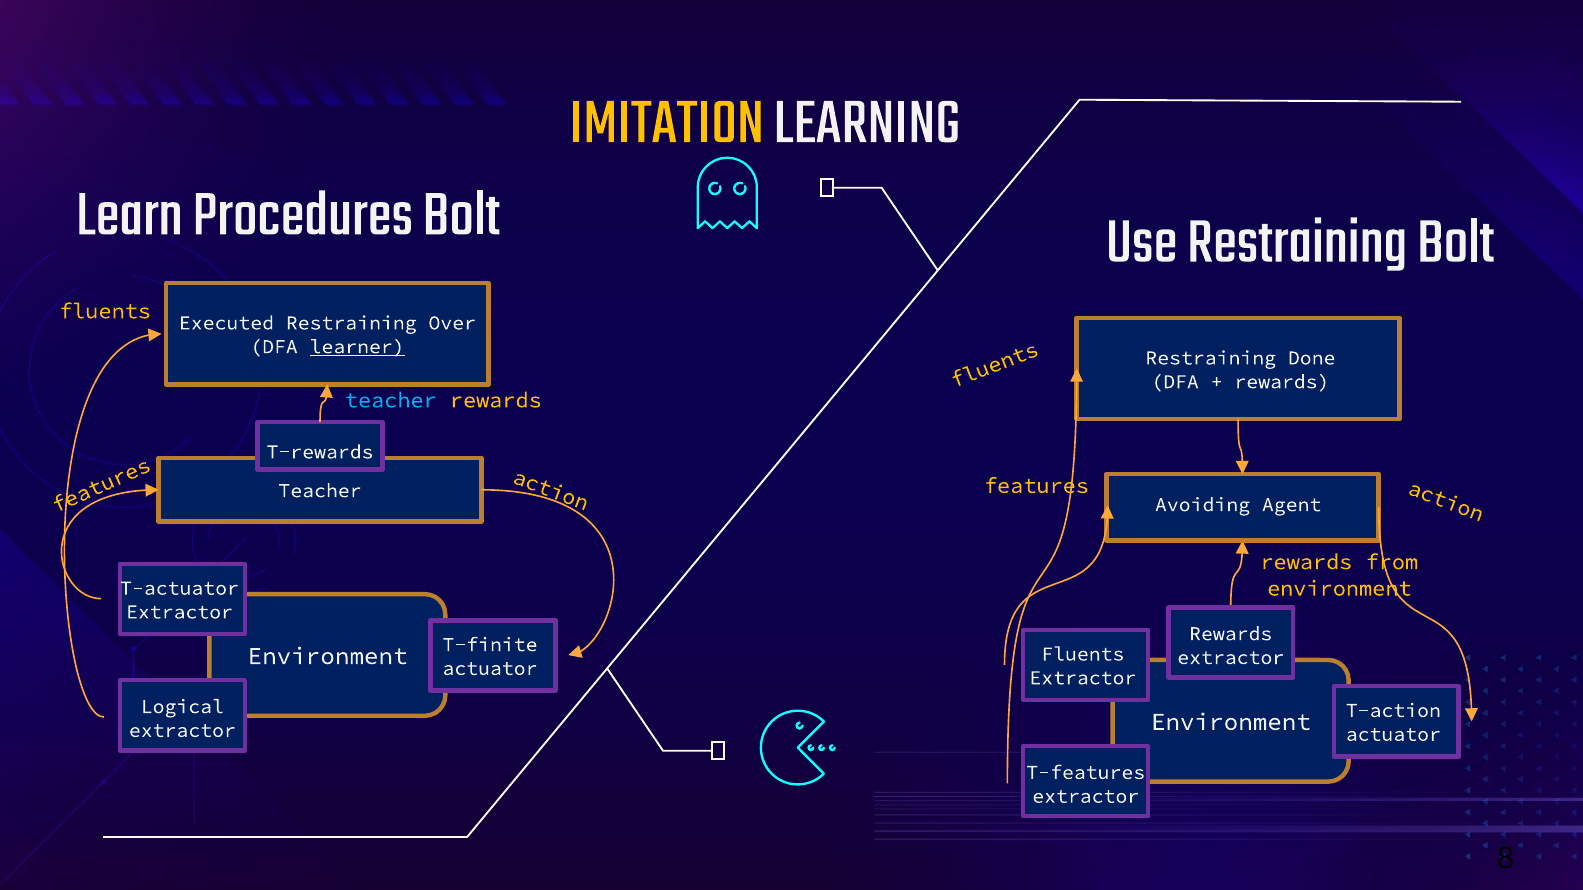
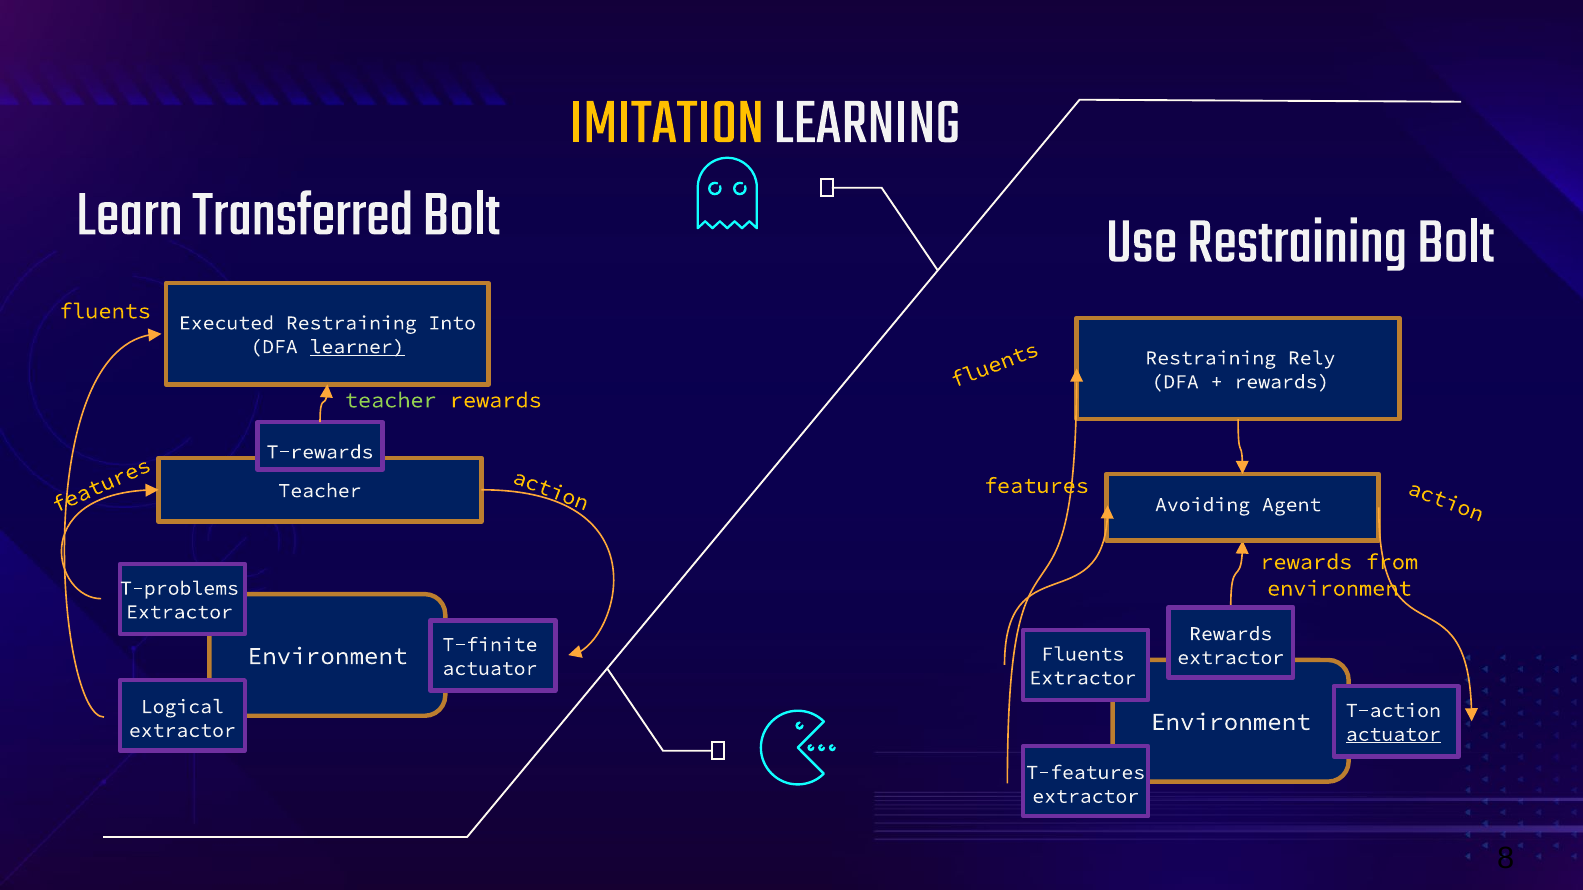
Procedures: Procedures -> Transferred
Over: Over -> Into
Done: Done -> Rely
teacher at (391, 400) colour: light blue -> light green
T-actuator: T-actuator -> T-problems
actuator at (1393, 735) underline: none -> present
